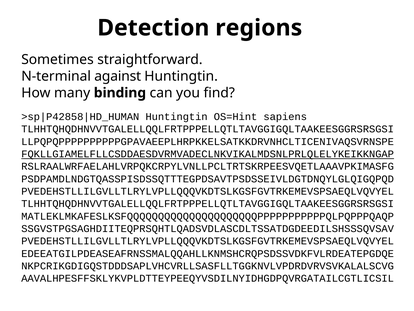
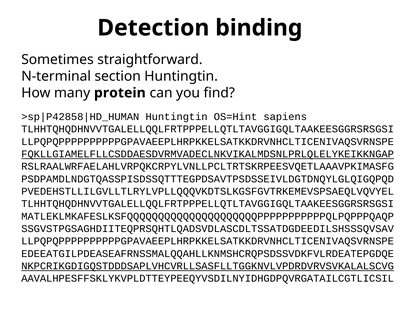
regions: regions -> binding
against: against -> section
binding: binding -> protein
PVEDEHSTLLILGVLLTLRYLVPLLQQQVKDTSLKGSFGVTRKEMEVSPSAEQLVQVYEL at (208, 241): PVEDEHSTLLILGVLLTLRYLVPLLQQQVKDTSLKGSFGVTRKEMEVSPSAEQLVQVYEL -> LLPQPQPPPPPPPPPPGPAVAEEPLHRPKKELSATKKDRVNHCLTICENIVAQSVRNSPE
NKPCRIKGDIGQSTDDDSAPLVHCVRLLSASFLLTGGKNVLVPDRDVRVSVKALALSCVG underline: none -> present
